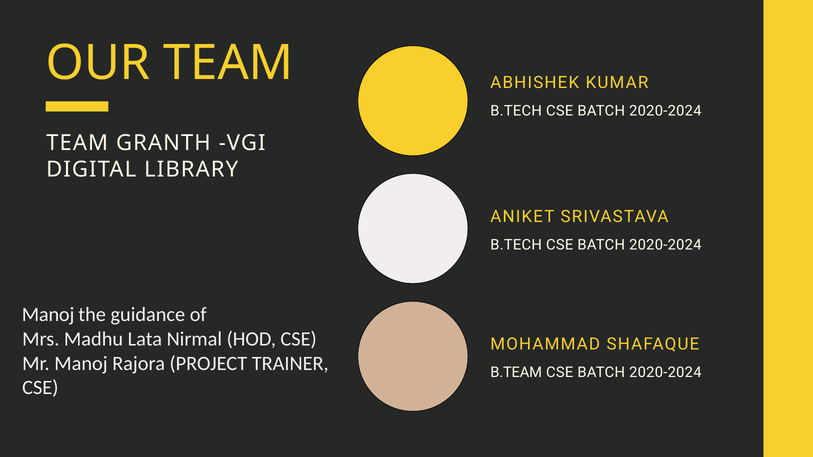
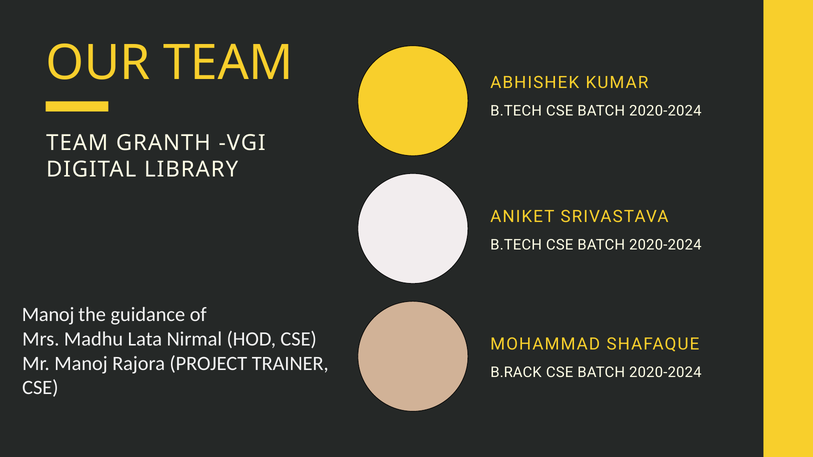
B.TEAM: B.TEAM -> B.RACK
